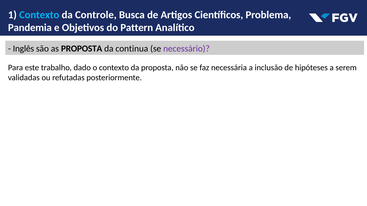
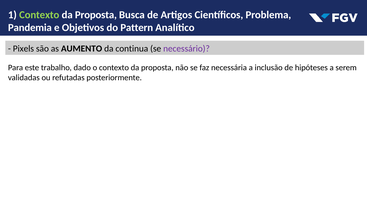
Contexto at (39, 15) colour: light blue -> light green
Controle at (96, 15): Controle -> Proposta
Inglês: Inglês -> Pixels
as PROPOSTA: PROPOSTA -> AUMENTO
